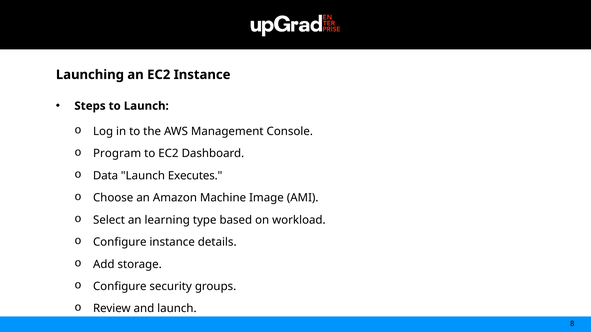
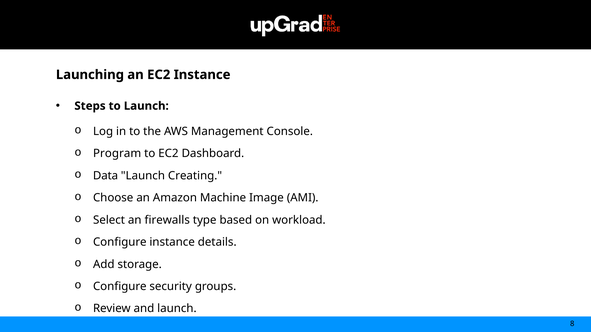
Executes: Executes -> Creating
learning: learning -> firewalls
